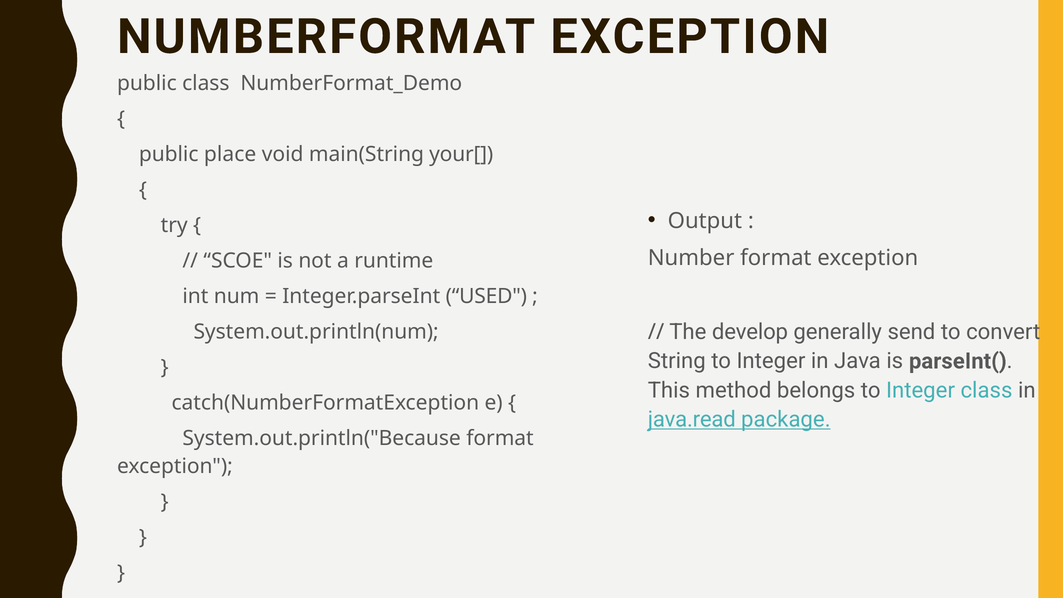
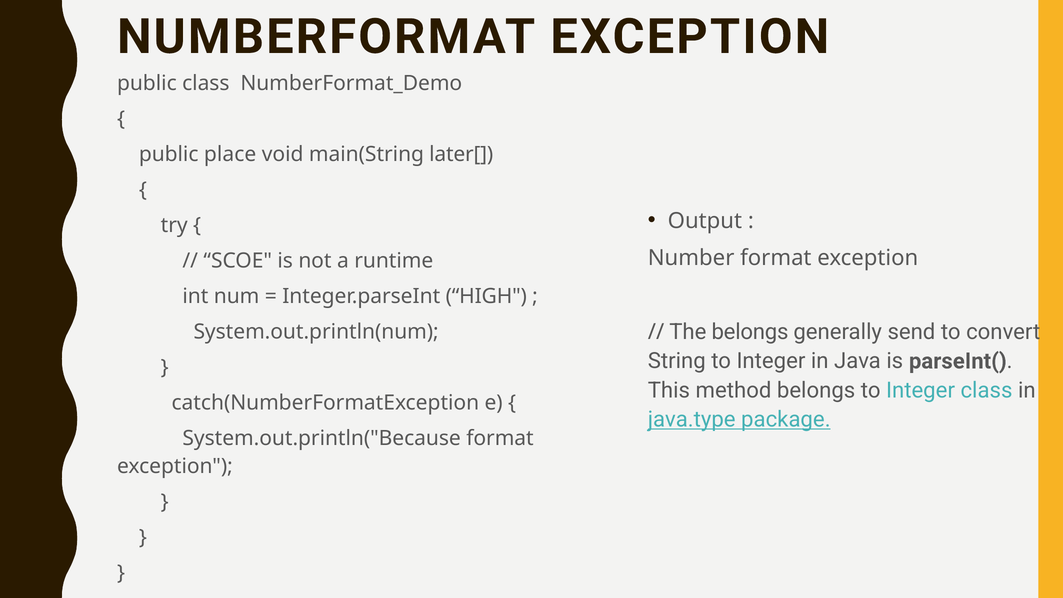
your[: your[ -> later[
USED: USED -> HIGH
The develop: develop -> belongs
java.read: java.read -> java.type
